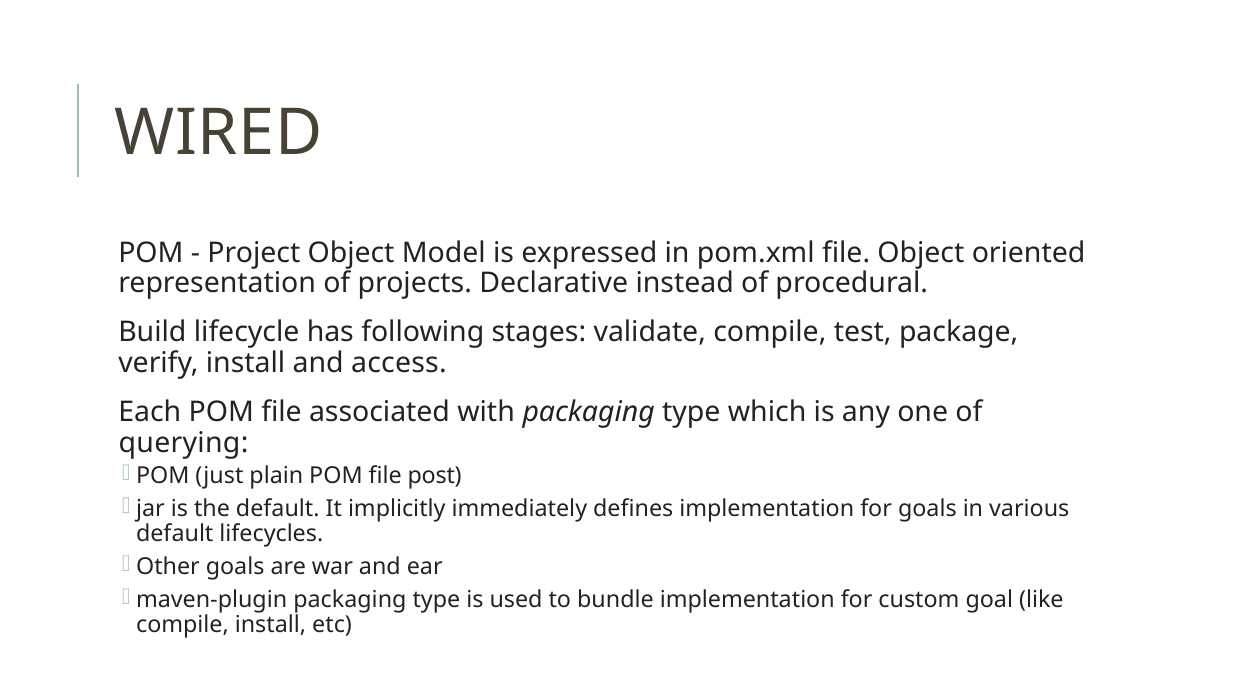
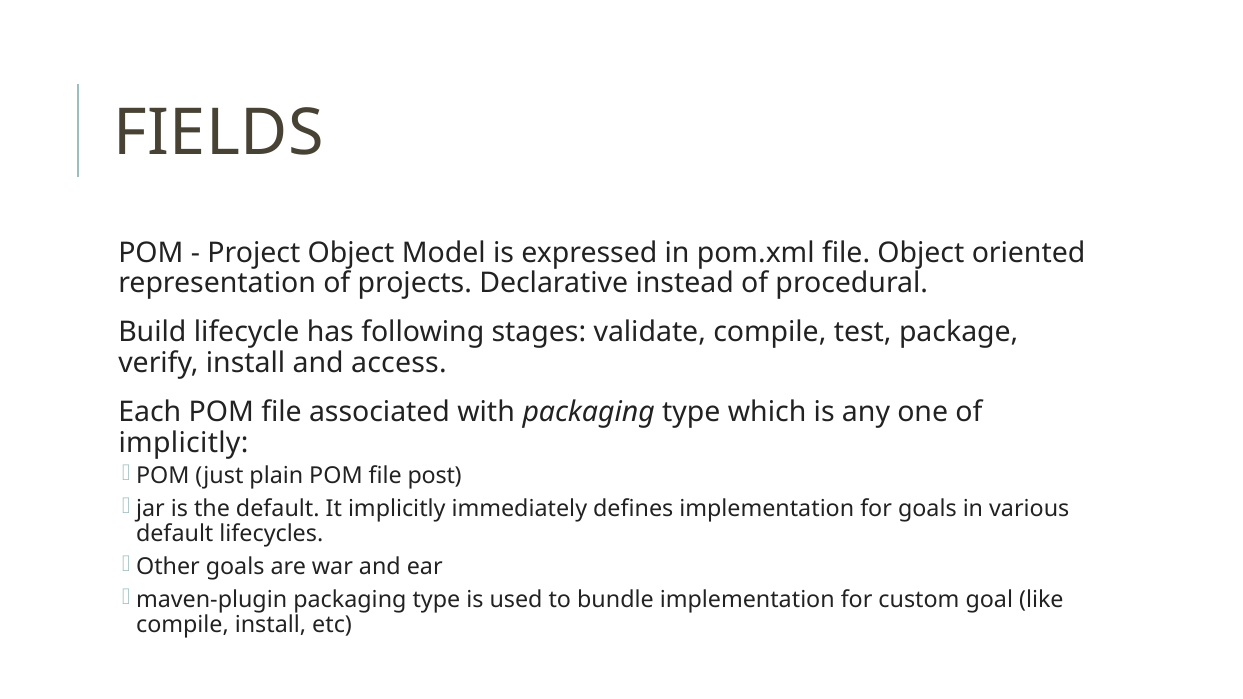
WIRED: WIRED -> FIELDS
querying at (184, 443): querying -> implicitly
